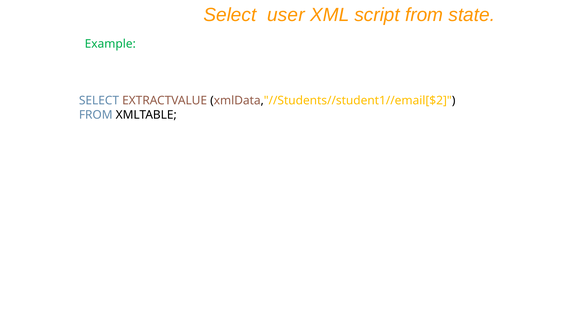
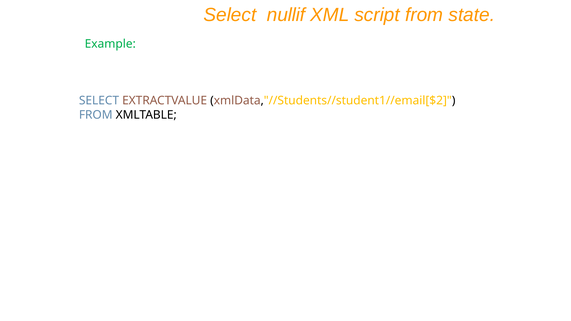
user: user -> nullif
